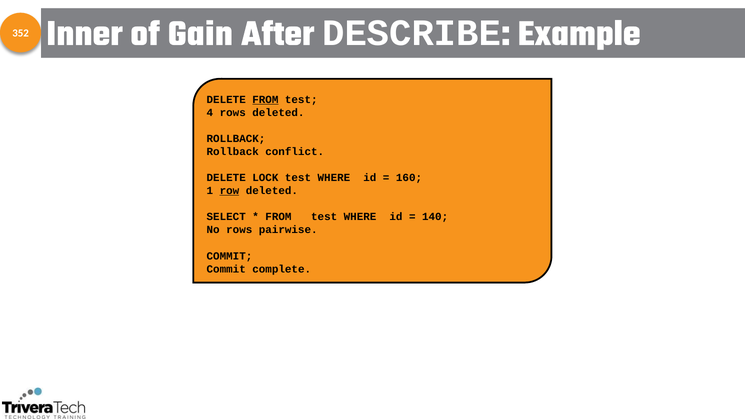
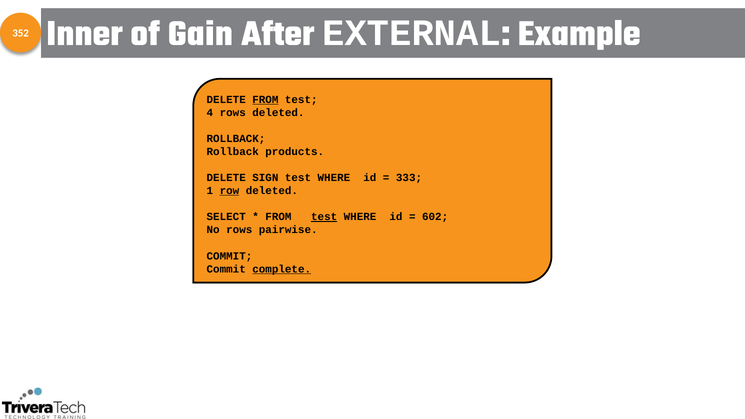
DESCRIBE: DESCRIBE -> EXTERNAL
conflict: conflict -> products
LOCK: LOCK -> SIGN
160: 160 -> 333
test at (324, 217) underline: none -> present
140: 140 -> 602
complete underline: none -> present
